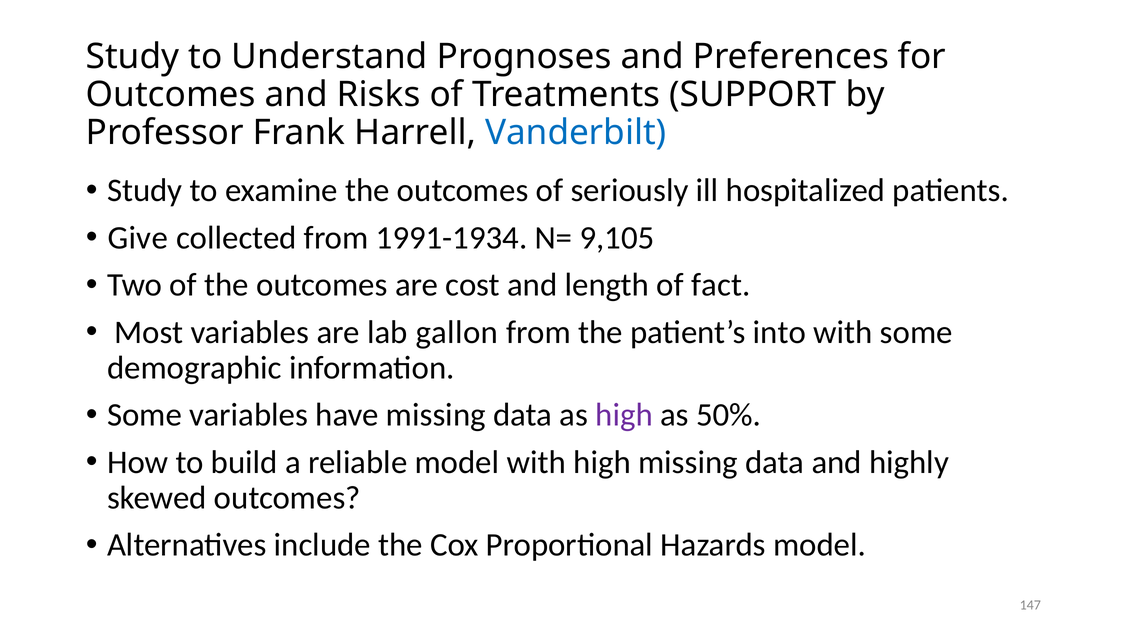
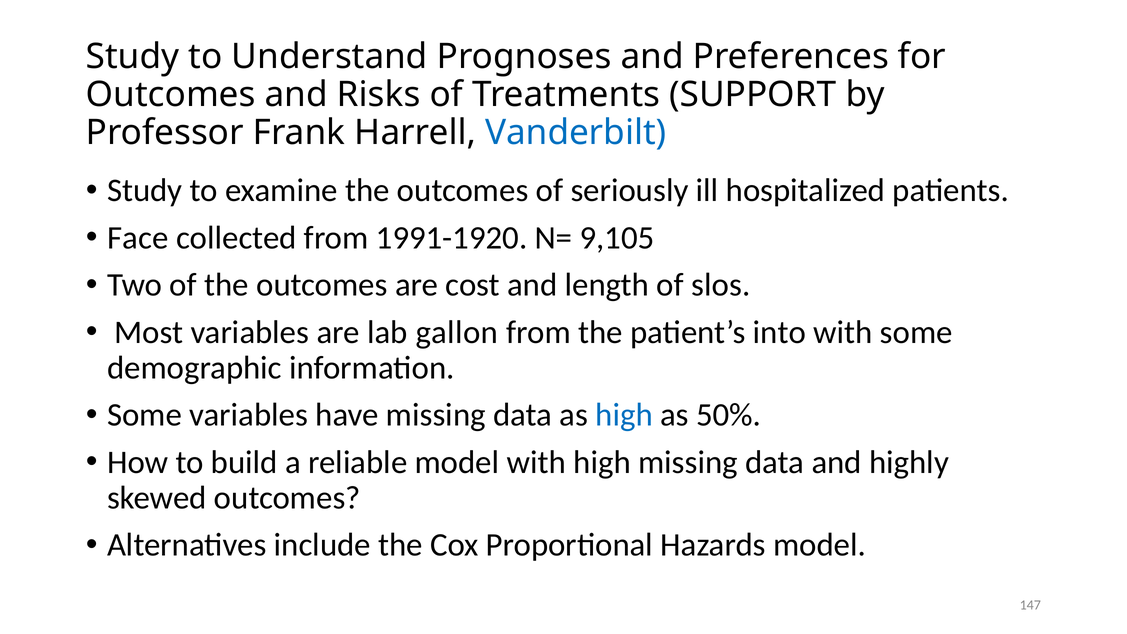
Give: Give -> Face
1991-1934: 1991-1934 -> 1991-1920
fact: fact -> slos
high at (624, 415) colour: purple -> blue
